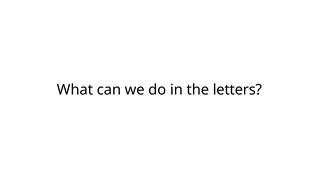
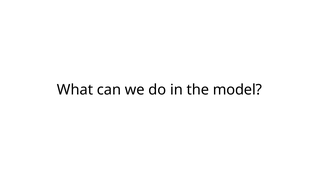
letters: letters -> model
